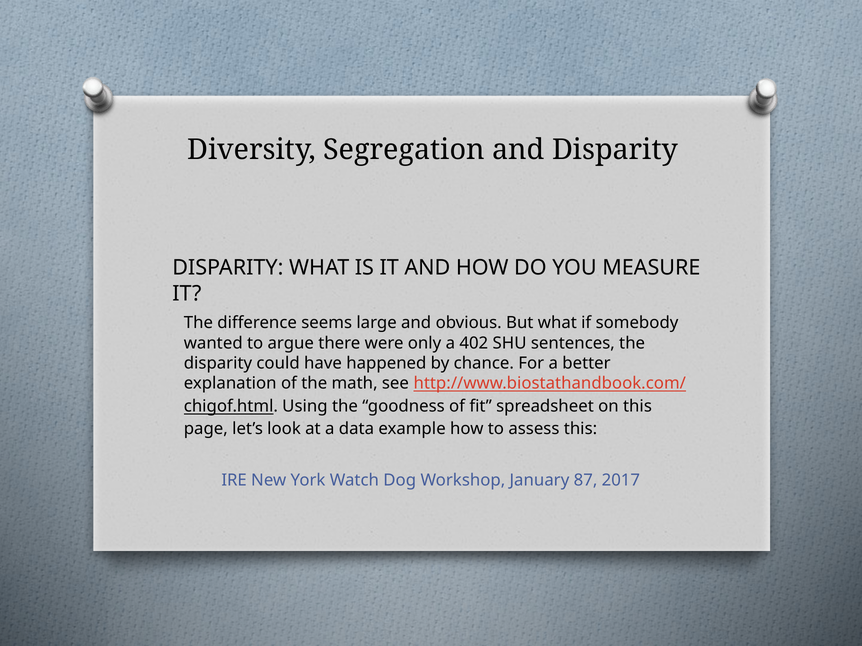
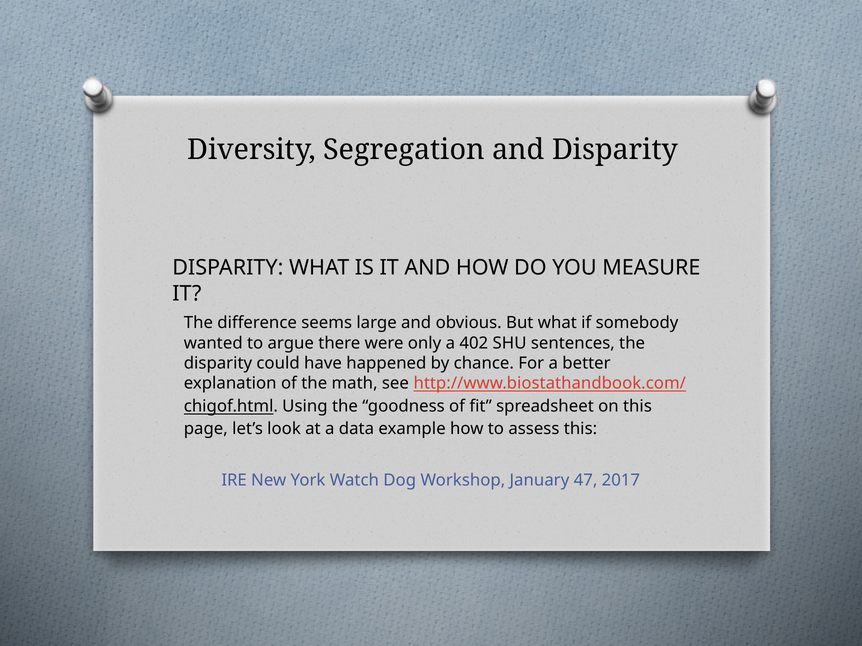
87: 87 -> 47
